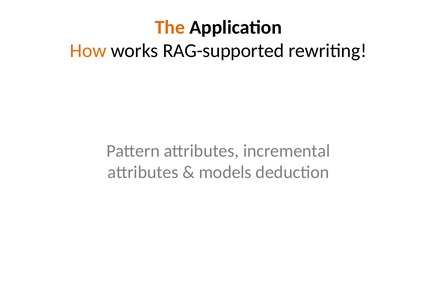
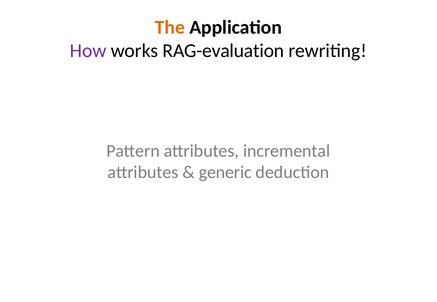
How colour: orange -> purple
RAG-supported: RAG-supported -> RAG-evaluation
models: models -> generic
